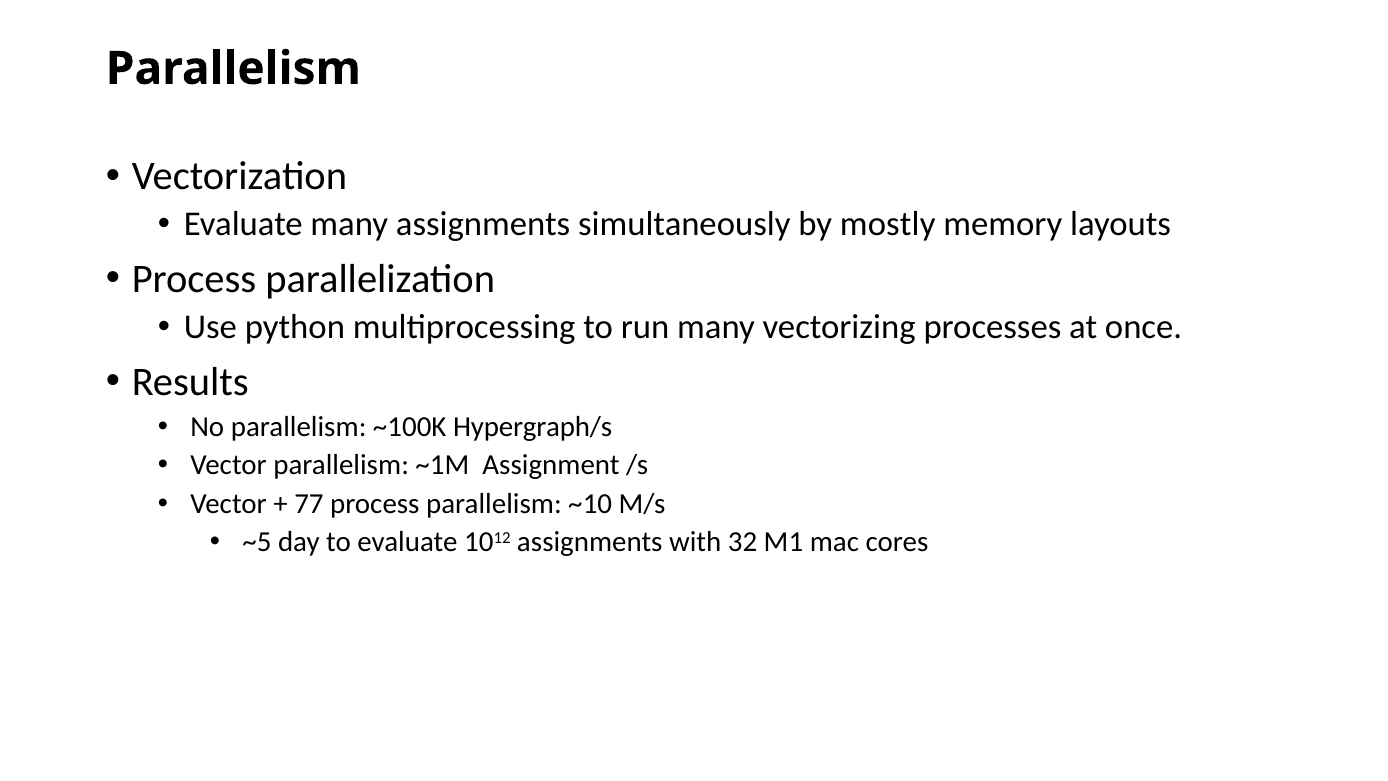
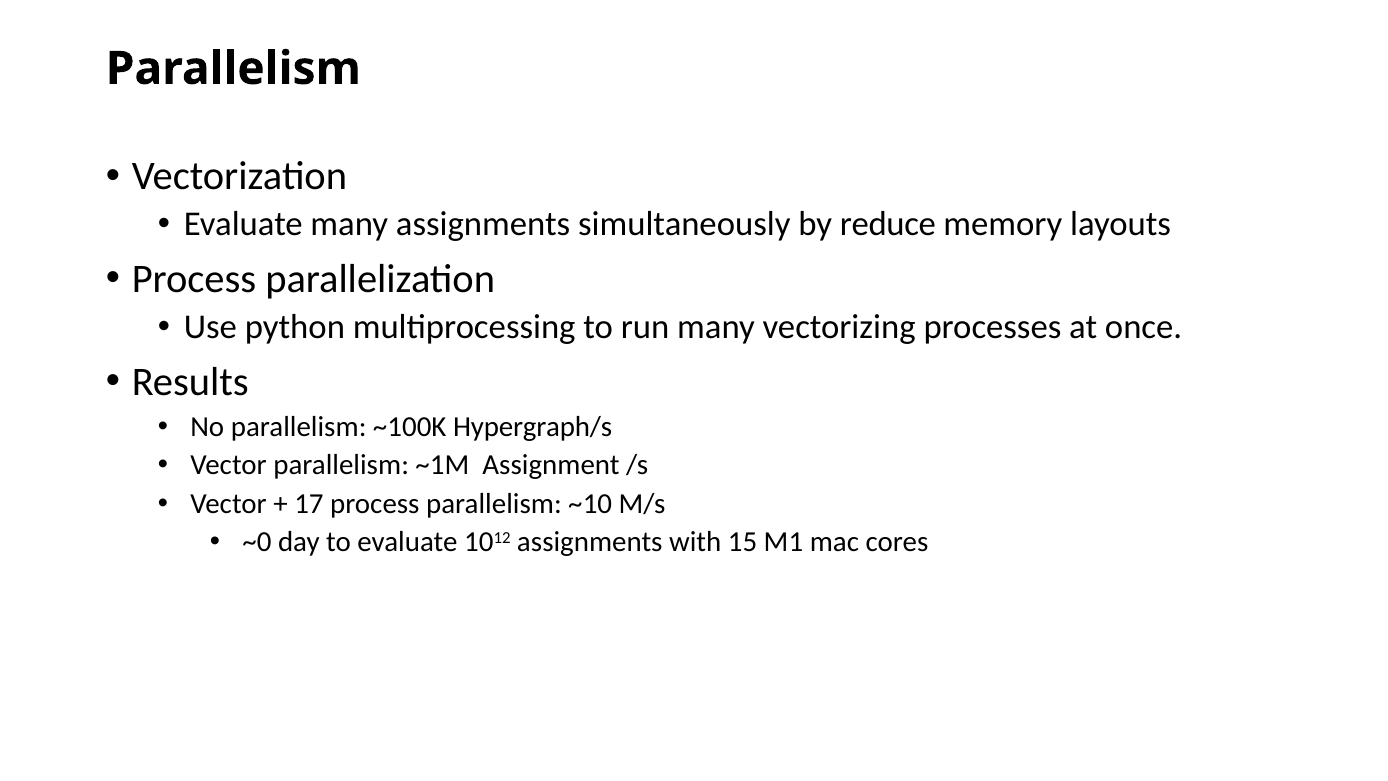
mostly: mostly -> reduce
77: 77 -> 17
~5: ~5 -> ~0
32: 32 -> 15
